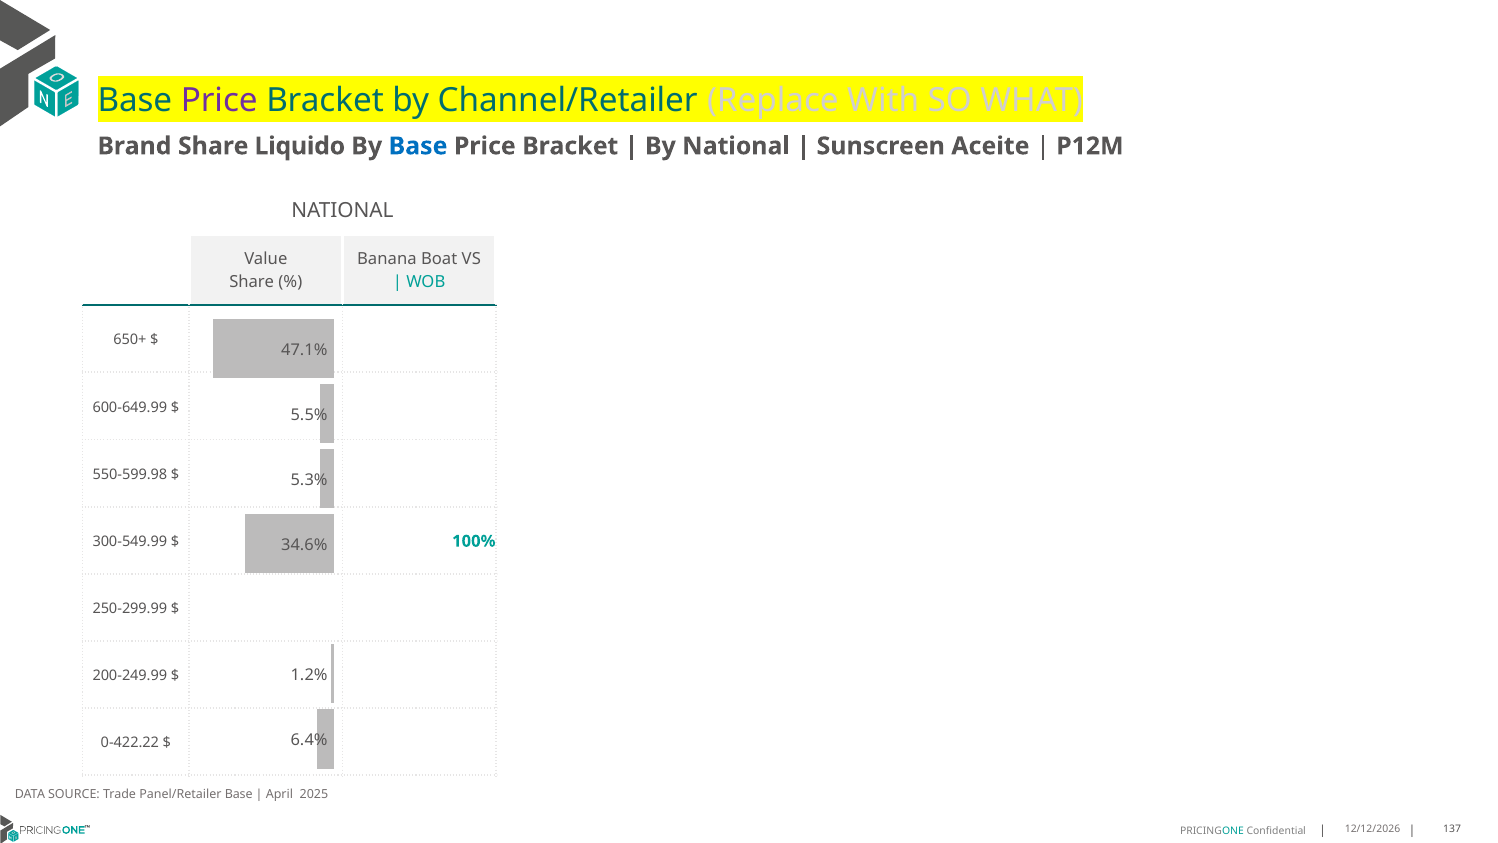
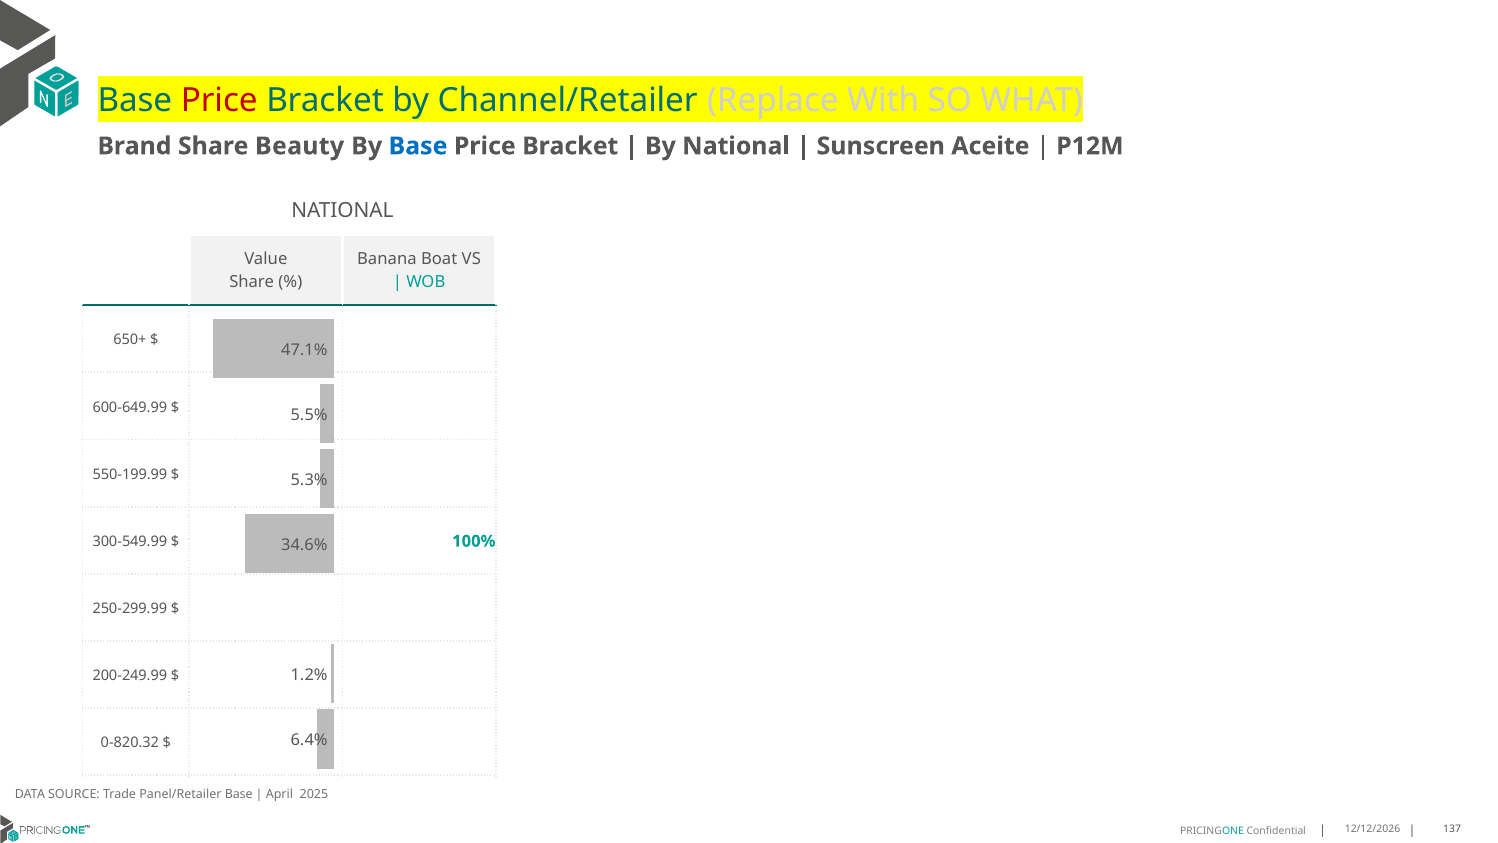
Price at (219, 101) colour: purple -> red
Liquido: Liquido -> Beauty
550-599.98: 550-599.98 -> 550-199.99
0-422.22: 0-422.22 -> 0-820.32
